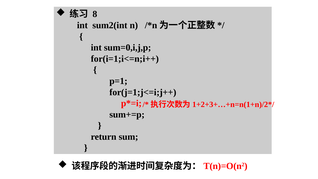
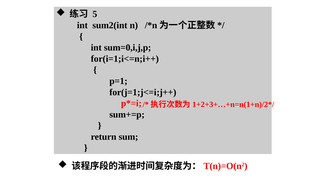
8: 8 -> 5
